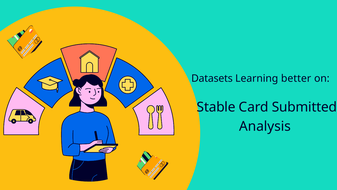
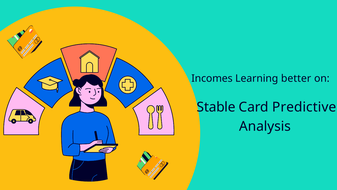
Datasets: Datasets -> Incomes
Submitted: Submitted -> Predictive
